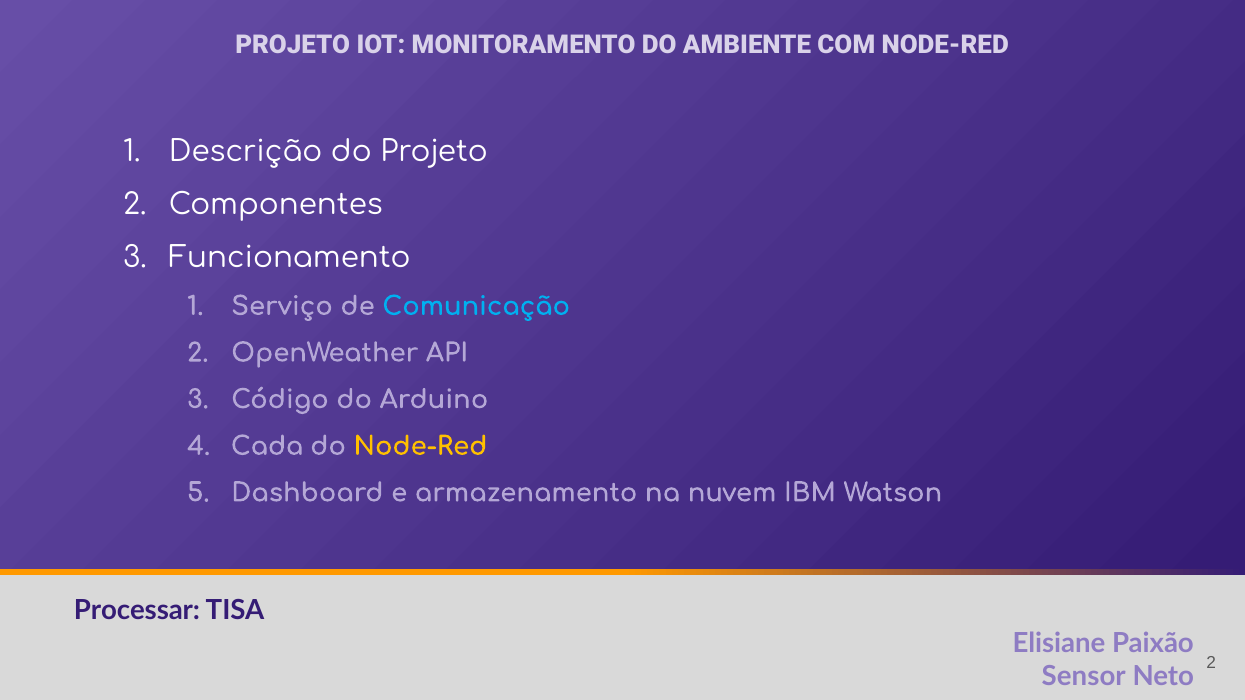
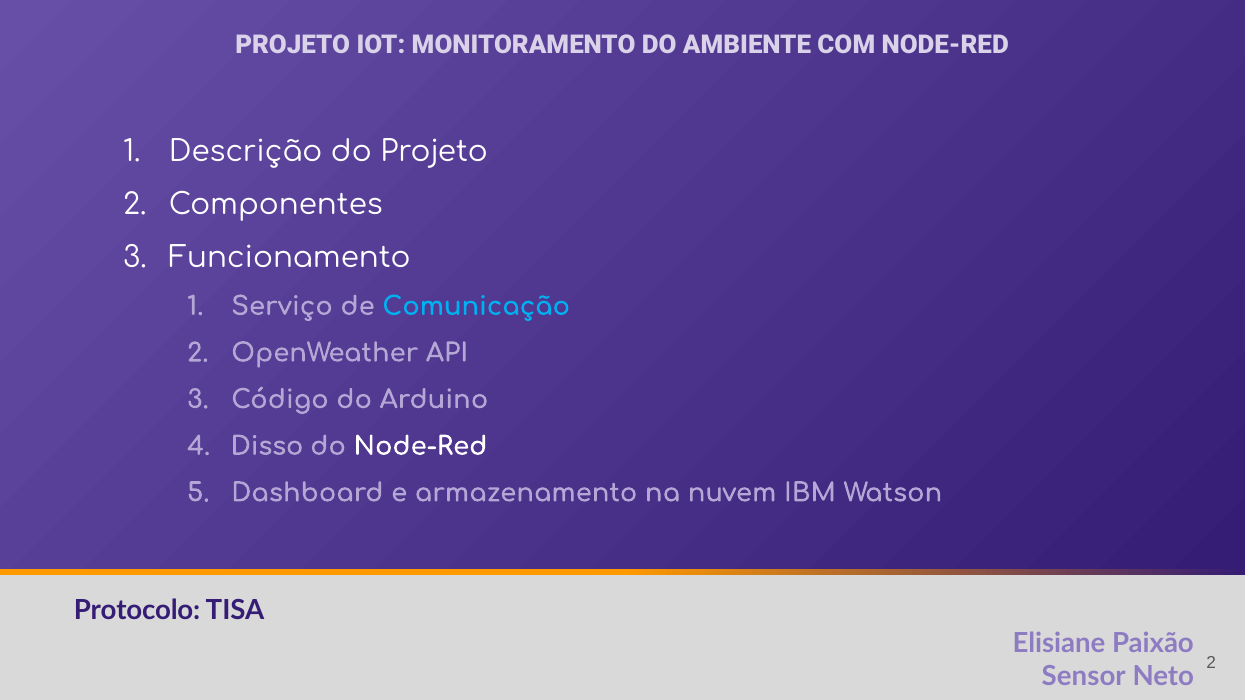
Cada: Cada -> Disso
Node-Red at (420, 447) colour: yellow -> white
Processar: Processar -> Protocolo
